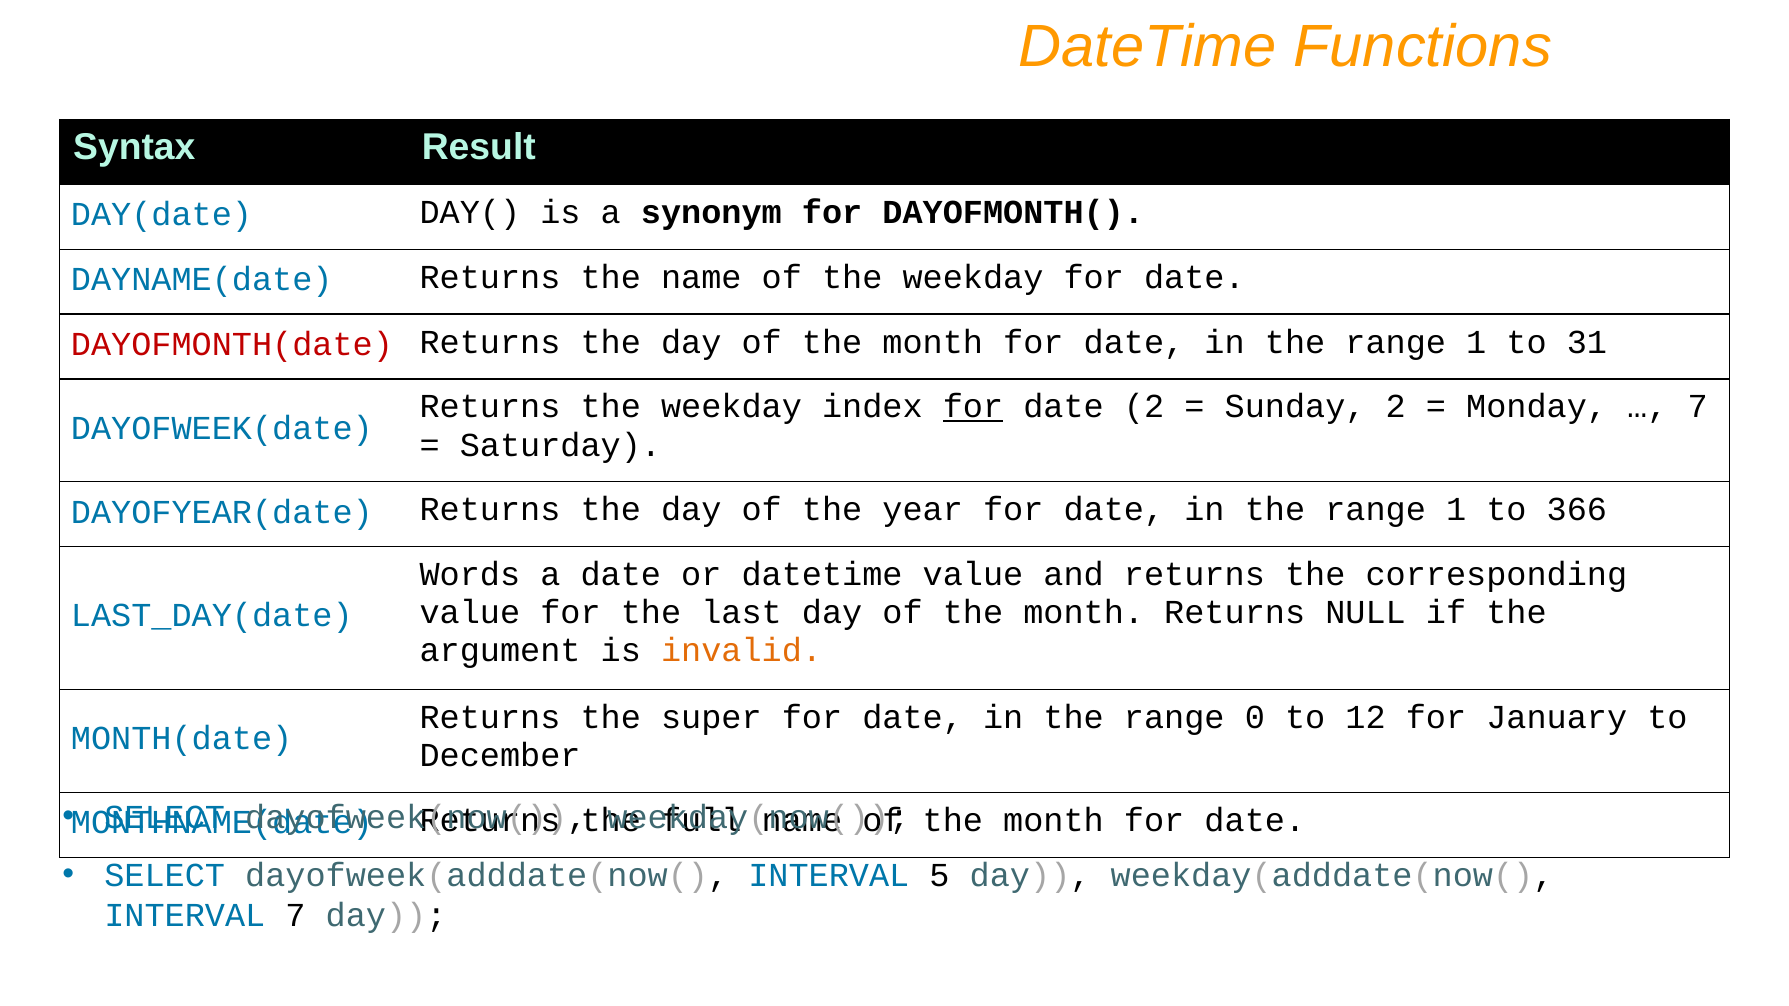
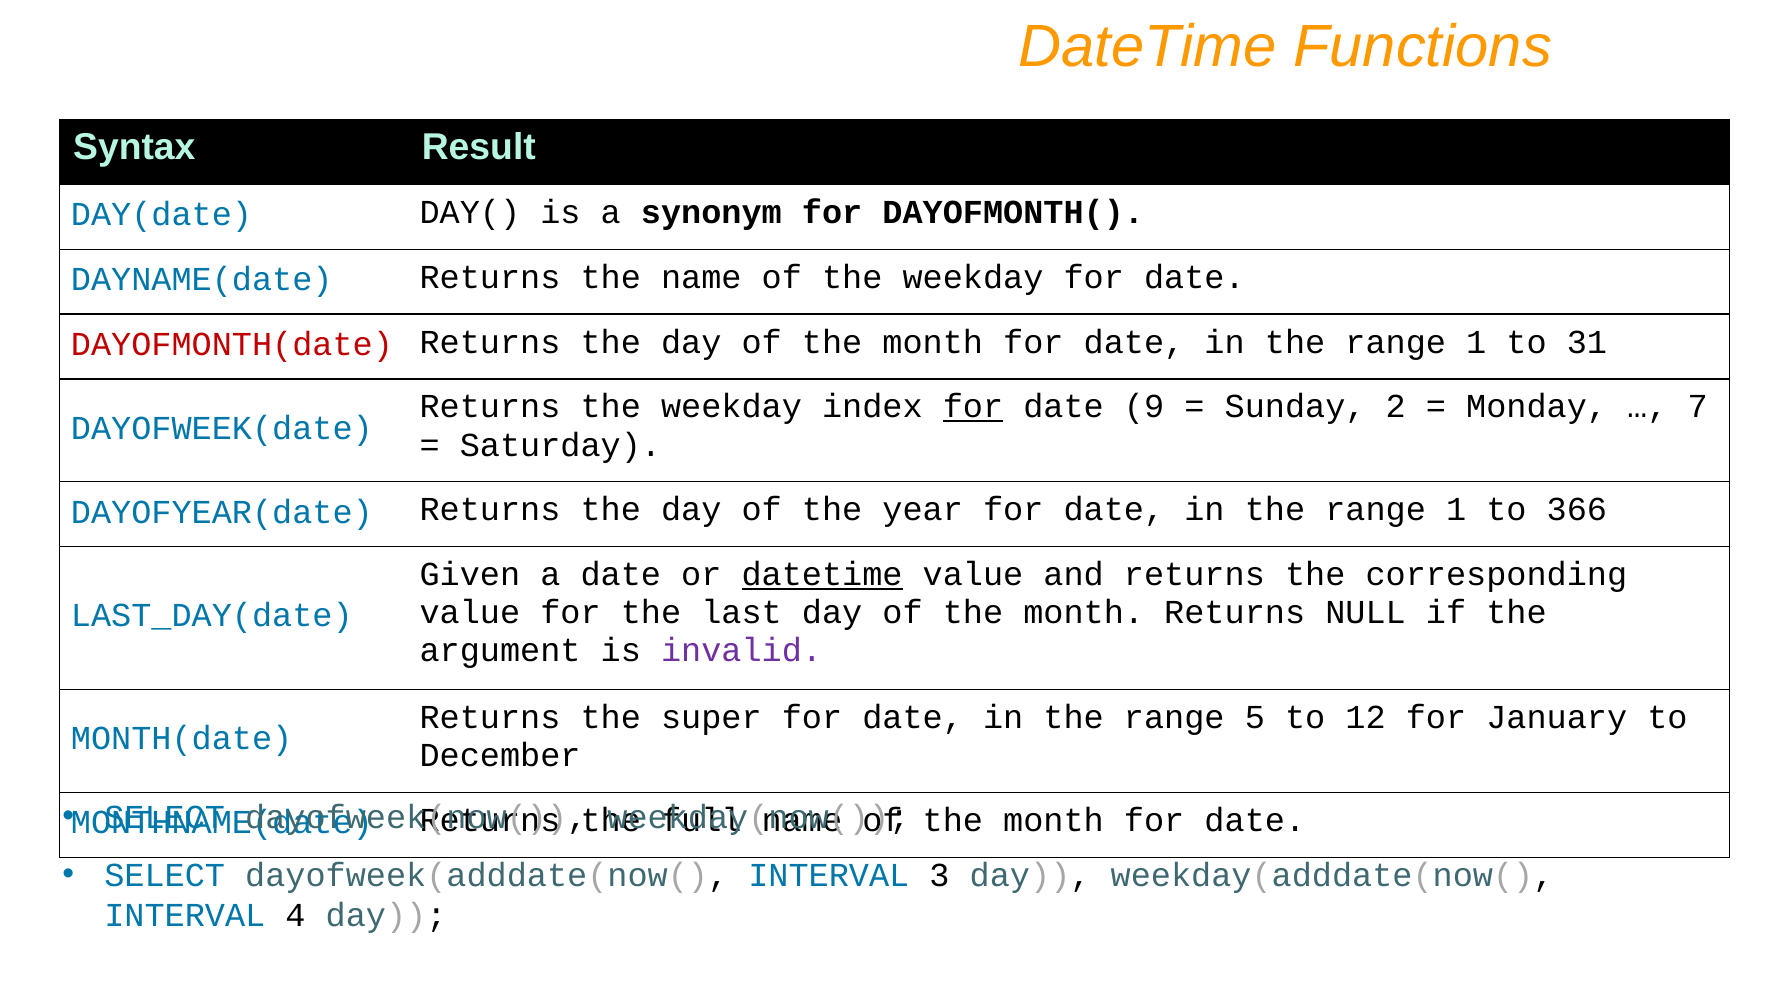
date 2: 2 -> 9
Words: Words -> Given
datetime at (822, 575) underline: none -> present
invalid colour: orange -> purple
0: 0 -> 5
5: 5 -> 3
INTERVAL 7: 7 -> 4
